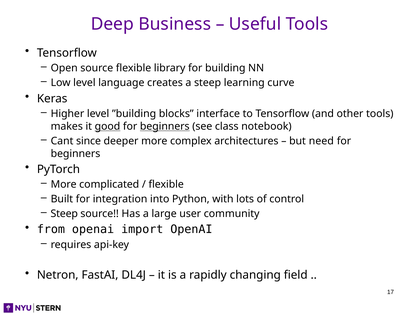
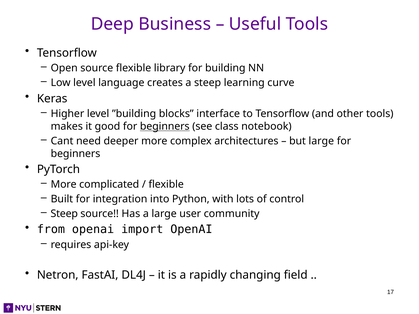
good underline: present -> none
since: since -> need
but need: need -> large
